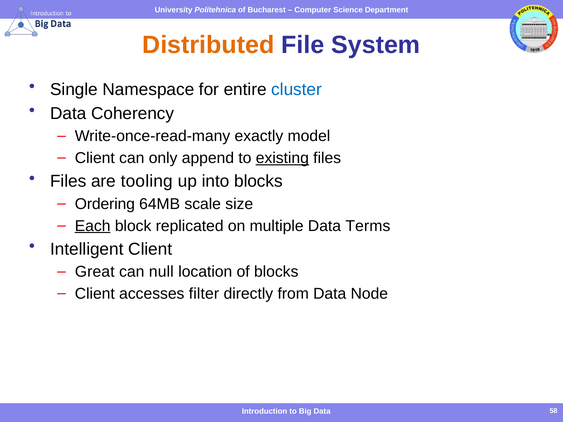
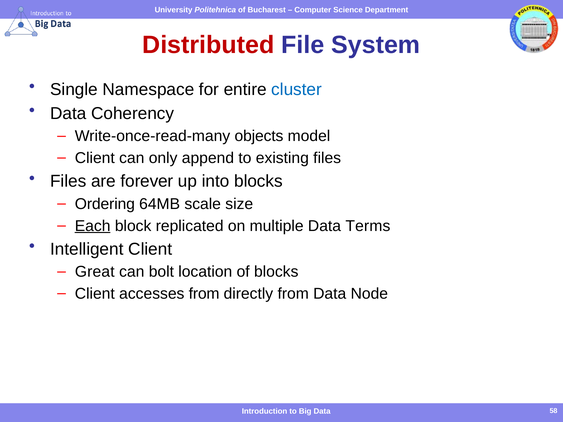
Distributed colour: orange -> red
exactly: exactly -> objects
existing underline: present -> none
tooling: tooling -> forever
null: null -> bolt
accesses filter: filter -> from
